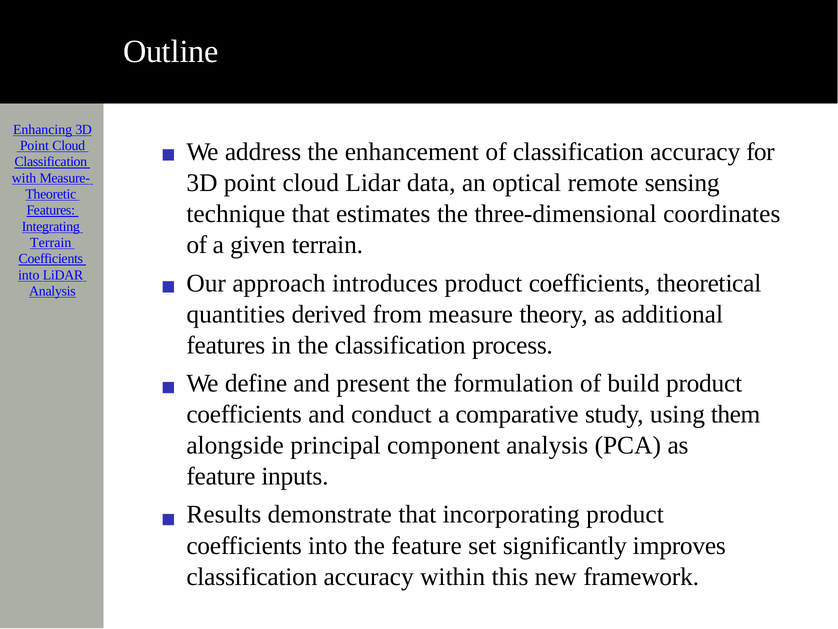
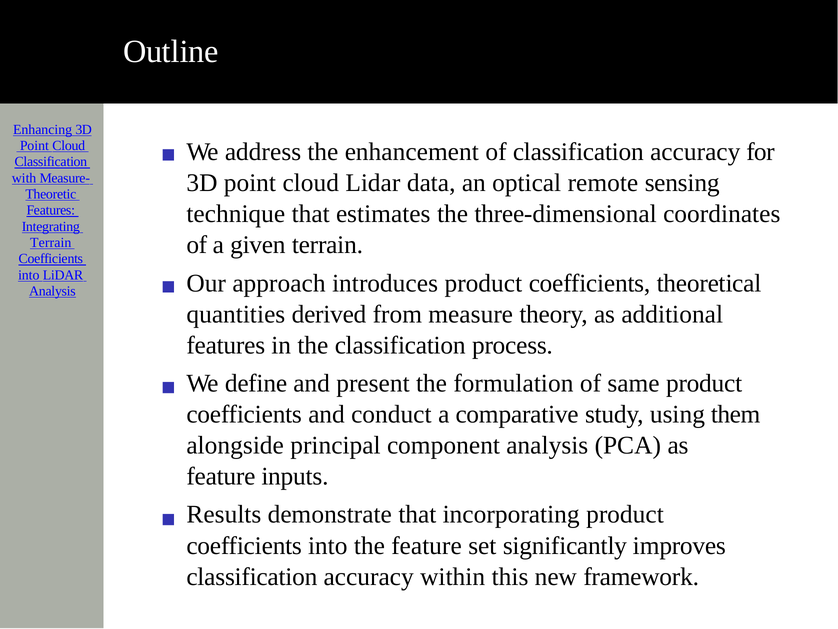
build: build -> same
